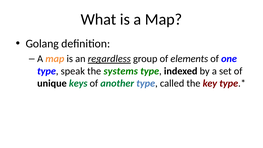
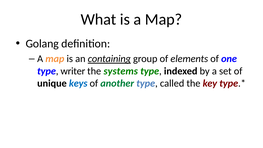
regardless: regardless -> containing
speak: speak -> writer
keys colour: green -> blue
